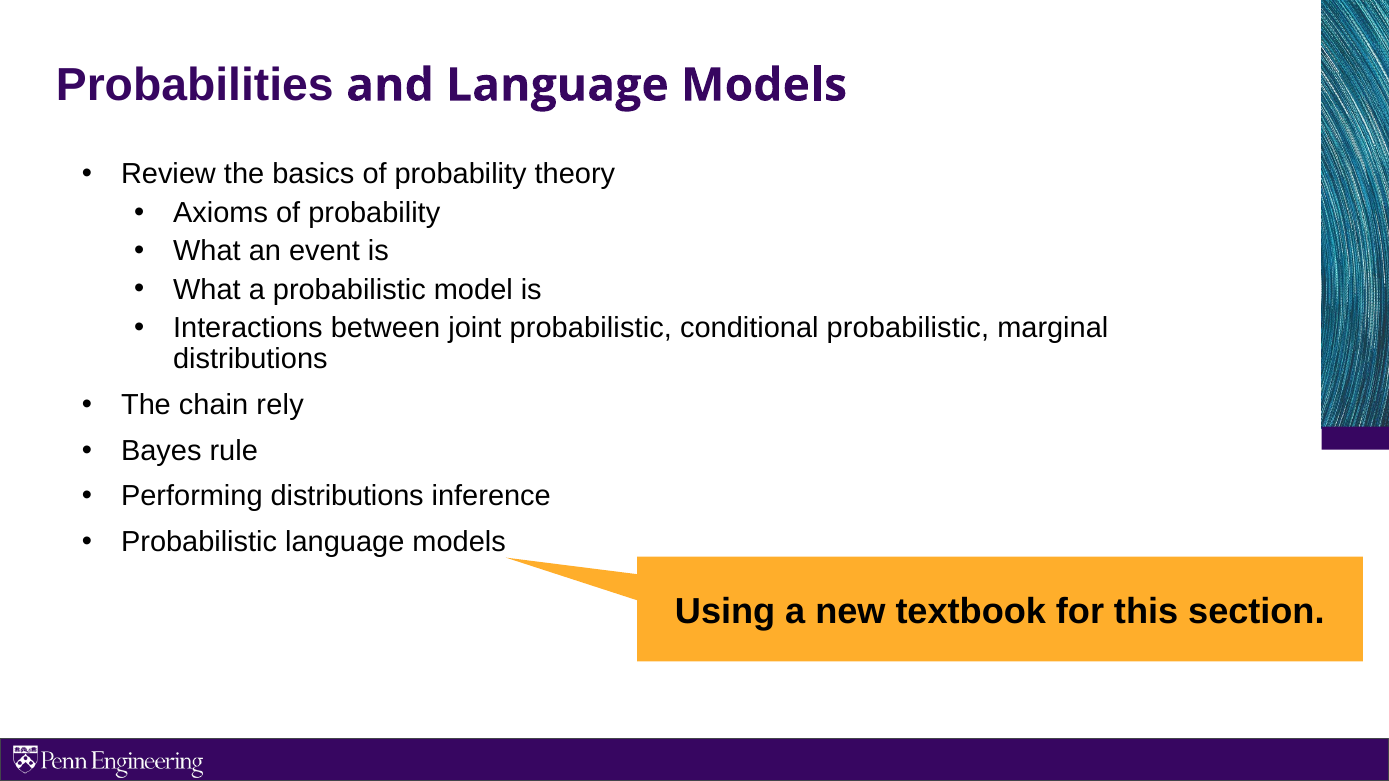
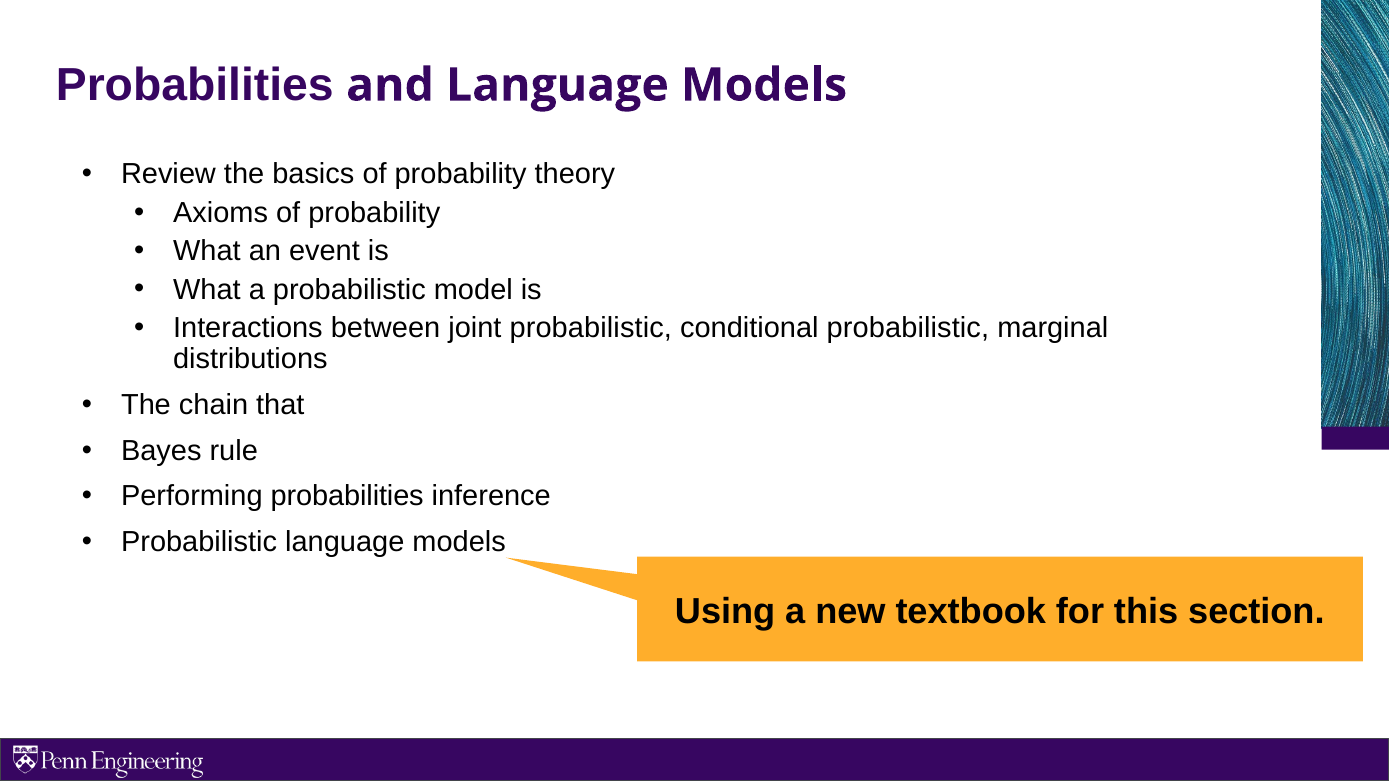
rely: rely -> that
distributions at (347, 497): distributions -> probabilities
